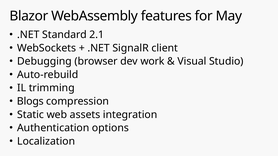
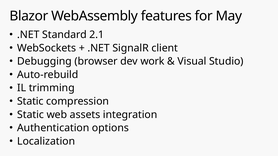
Blogs at (30, 101): Blogs -> Static
